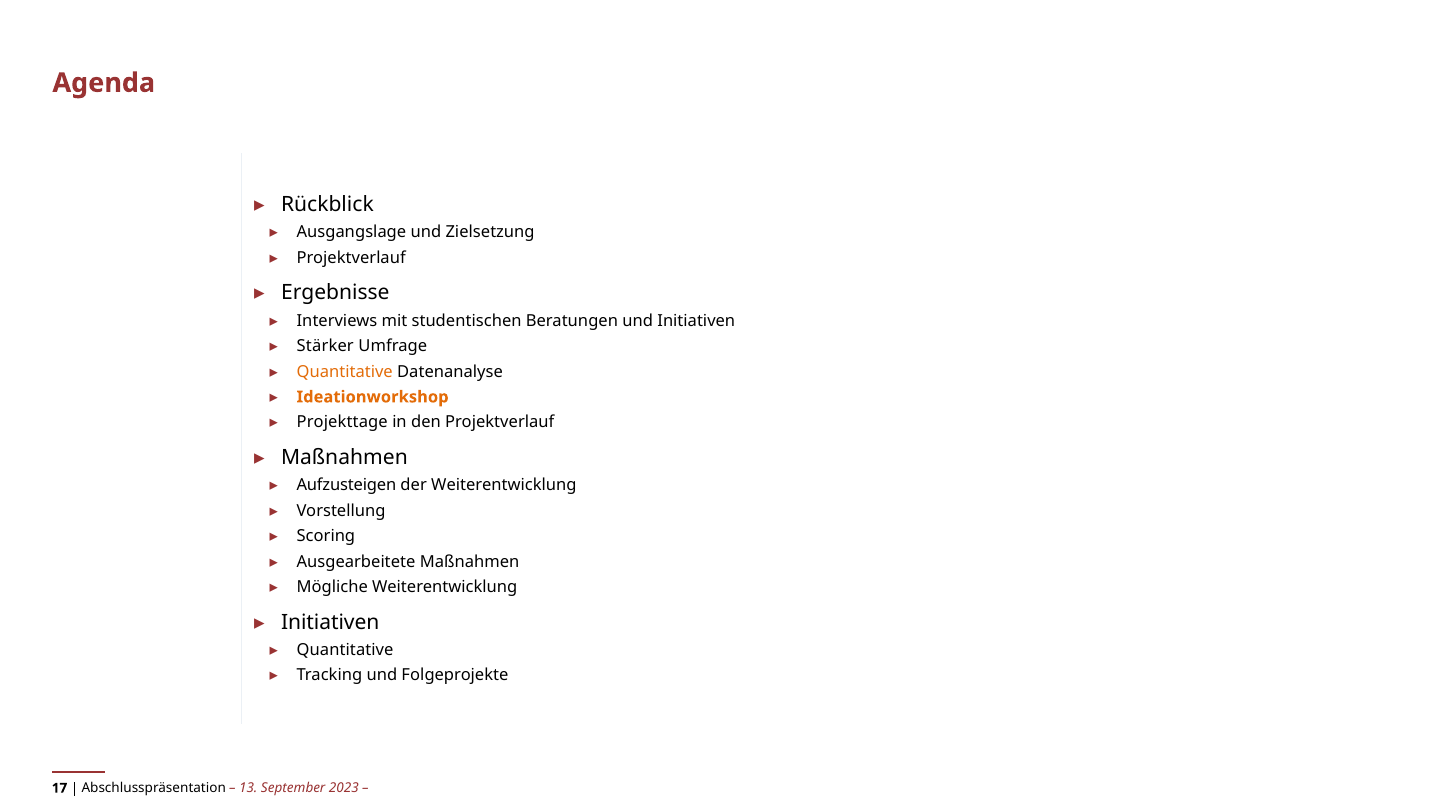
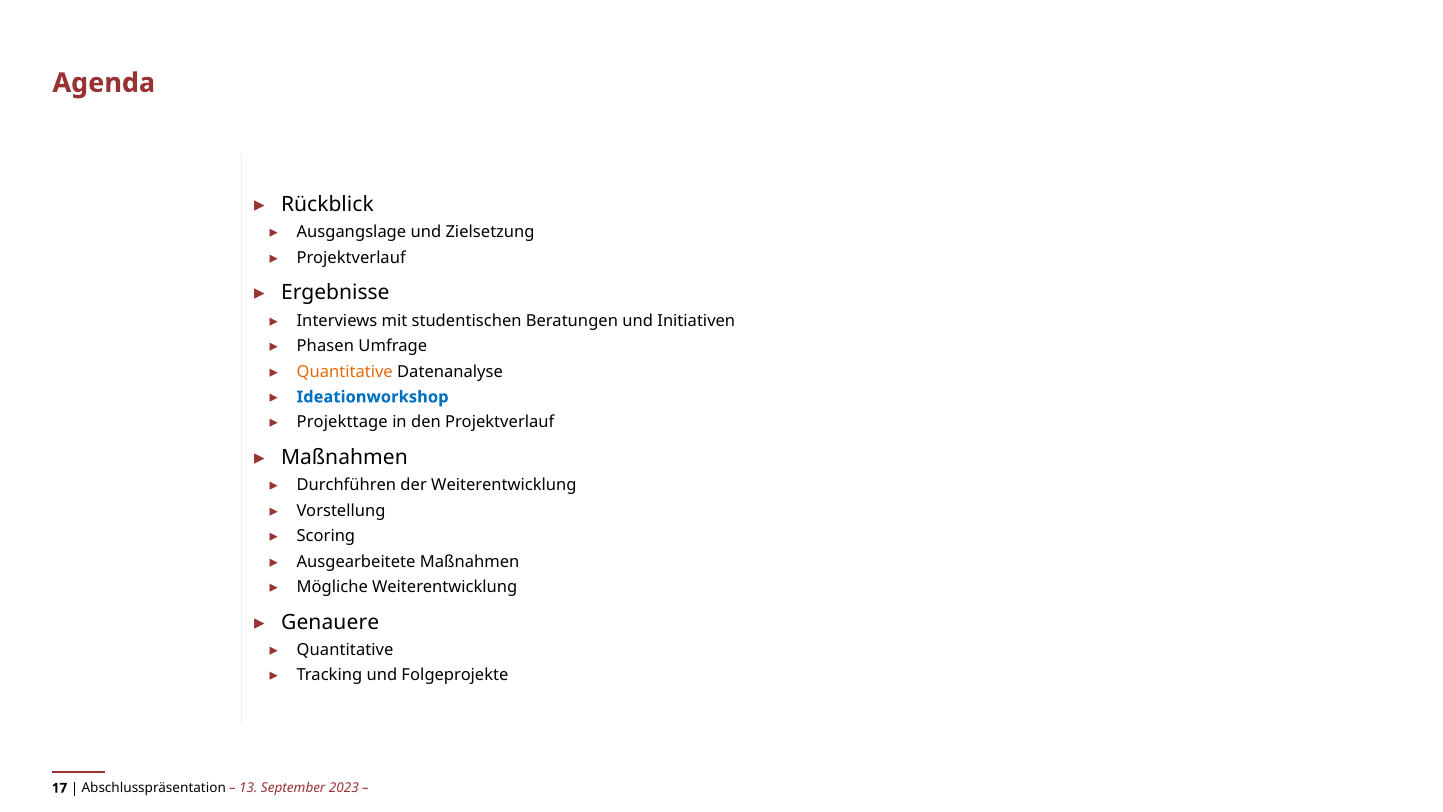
Stärker: Stärker -> Phasen
Ideationworkshop colour: orange -> blue
Aufzusteigen: Aufzusteigen -> Durchführen
Initiativen at (330, 622): Initiativen -> Genauere
